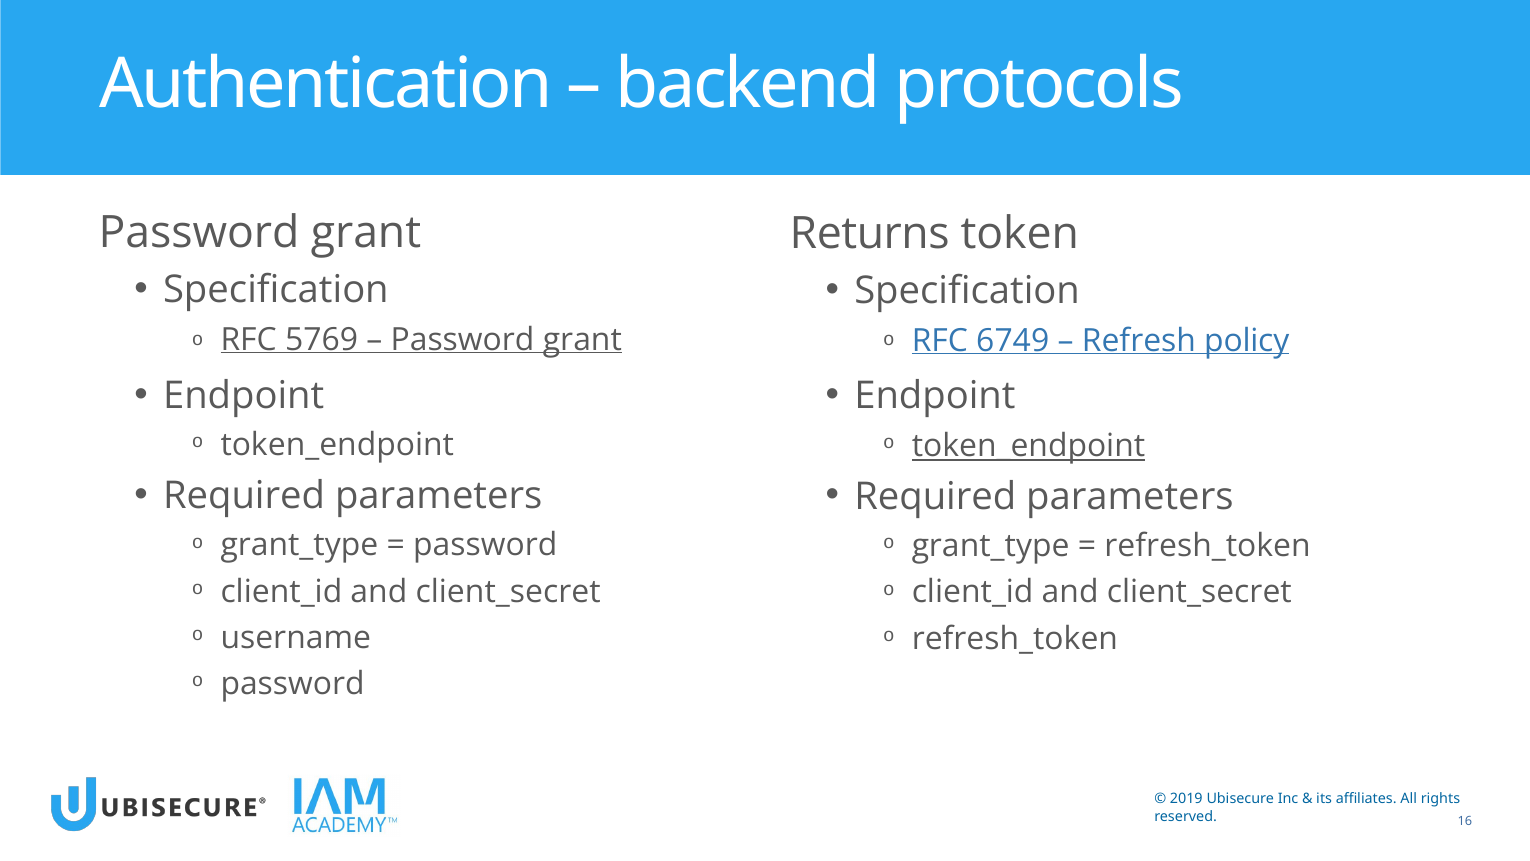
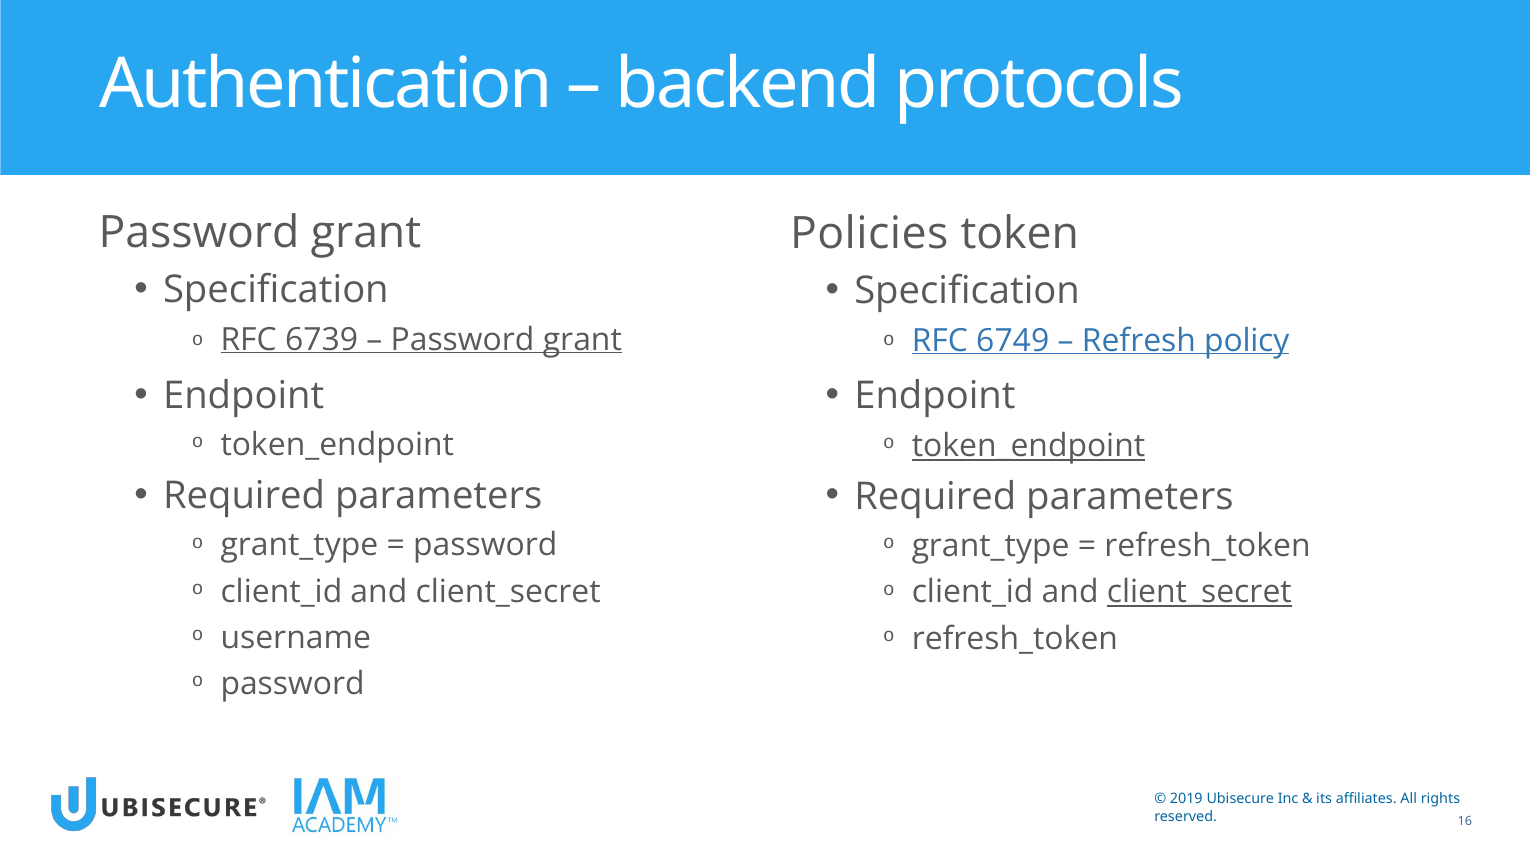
Returns: Returns -> Policies
5769: 5769 -> 6739
client_secret at (1199, 592) underline: none -> present
